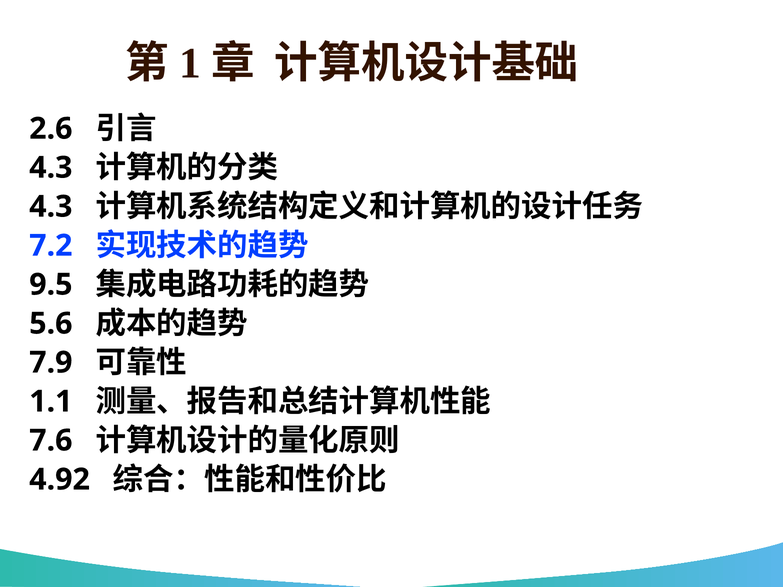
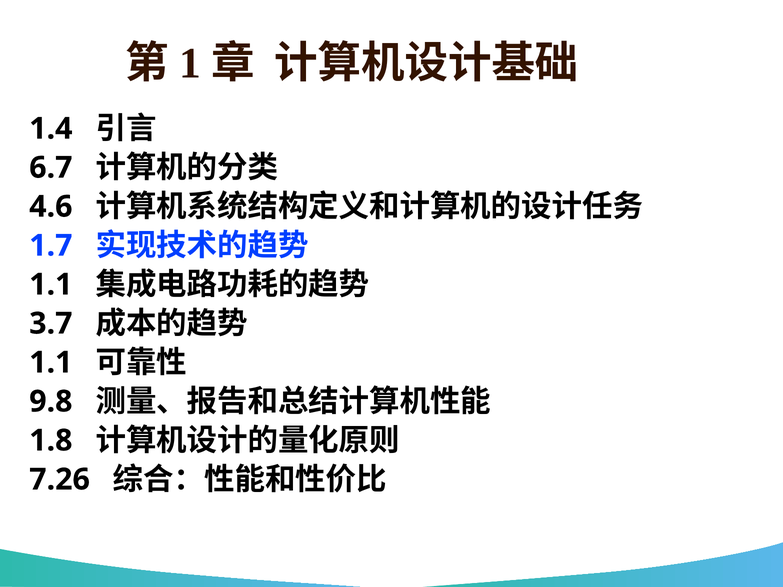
2.6: 2.6 -> 1.4
4.3 at (51, 168): 4.3 -> 6.7
4.3 at (51, 207): 4.3 -> 4.6
7.2: 7.2 -> 1.7
9.5 at (51, 285): 9.5 -> 1.1
5.6: 5.6 -> 3.7
7.9 at (51, 363): 7.9 -> 1.1
1.1: 1.1 -> 9.8
7.6: 7.6 -> 1.8
4.92: 4.92 -> 7.26
